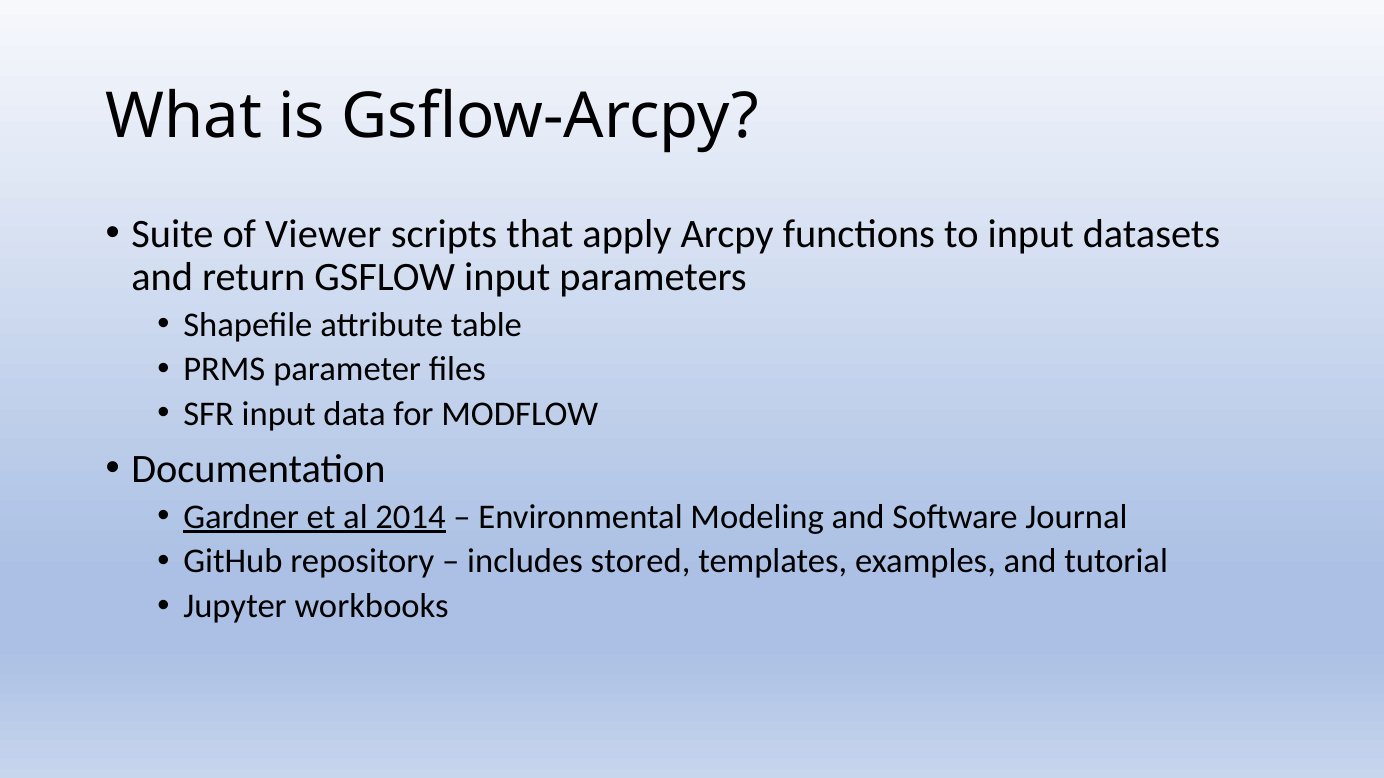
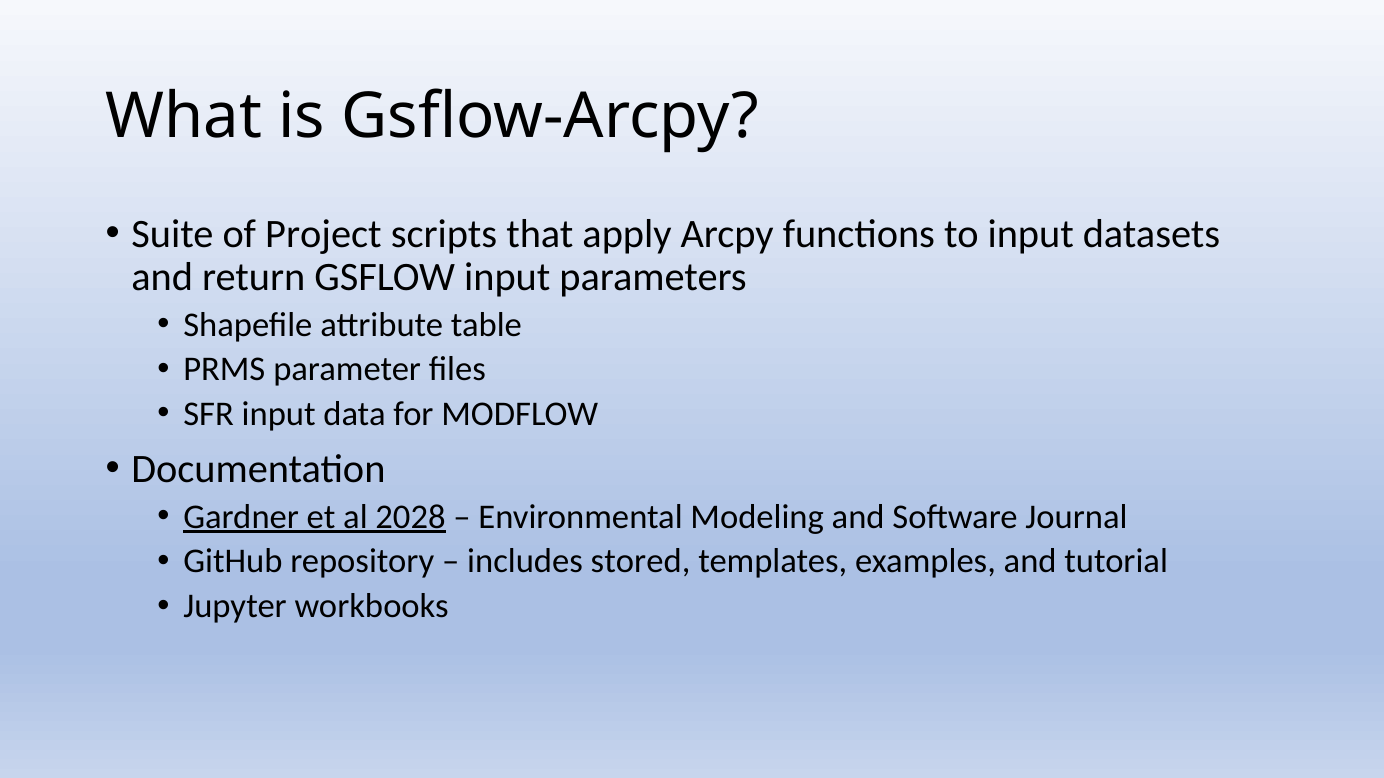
Viewer: Viewer -> Project
2014: 2014 -> 2028
